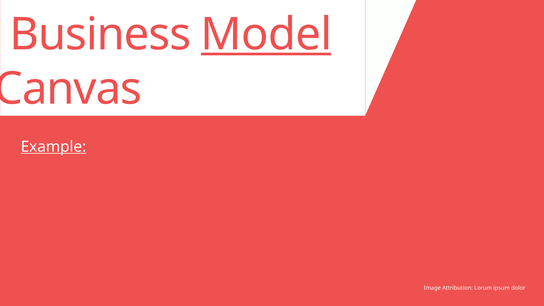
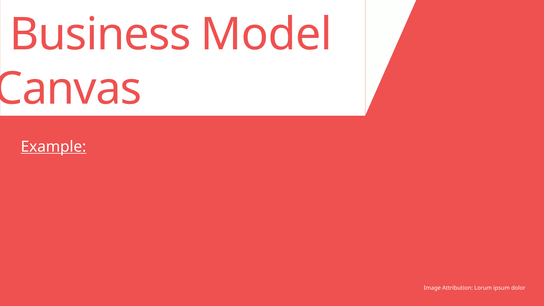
Model underline: present -> none
